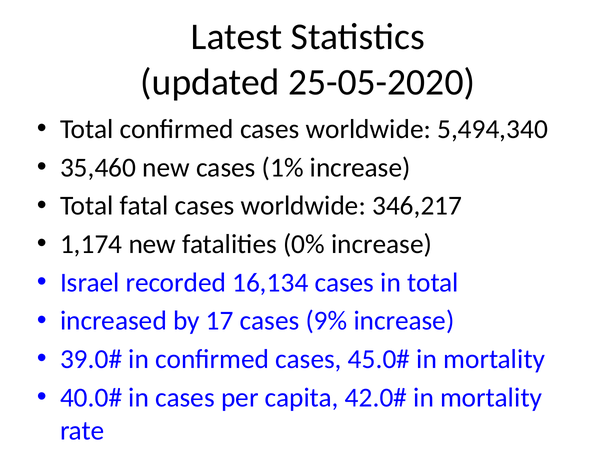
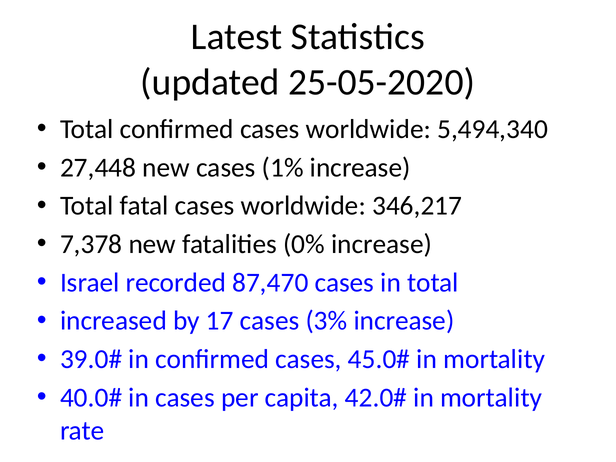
35,460: 35,460 -> 27,448
1,174: 1,174 -> 7,378
16,134: 16,134 -> 87,470
9%: 9% -> 3%
